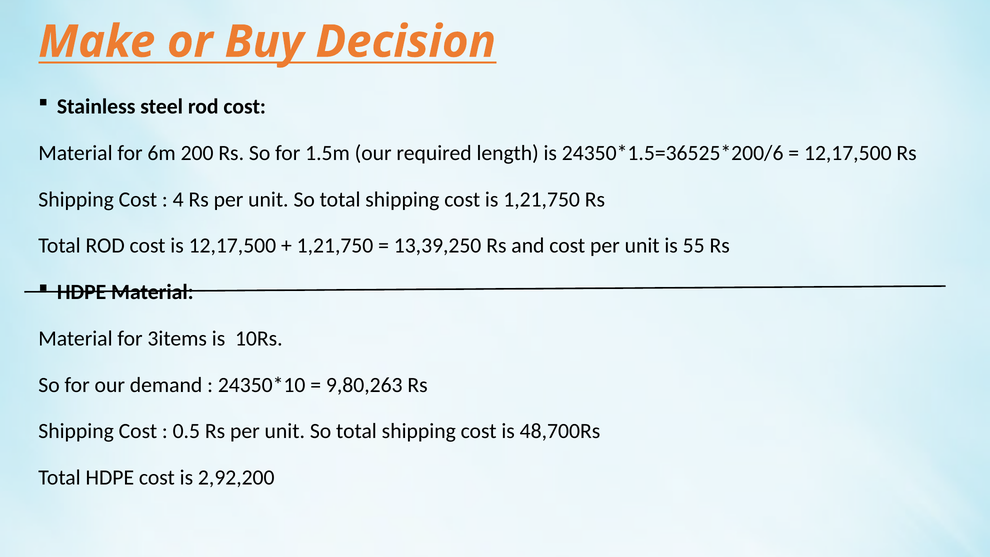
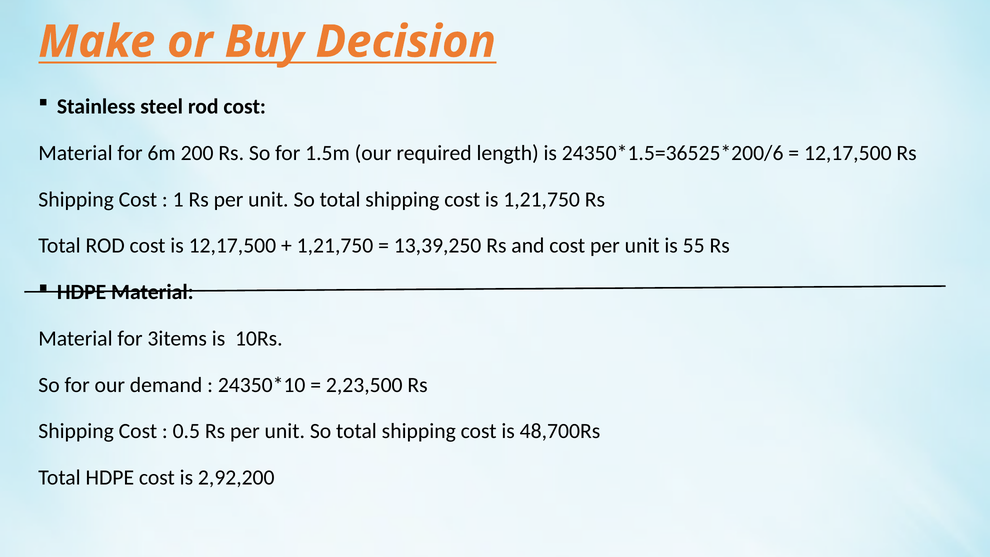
4: 4 -> 1
9,80,263: 9,80,263 -> 2,23,500
